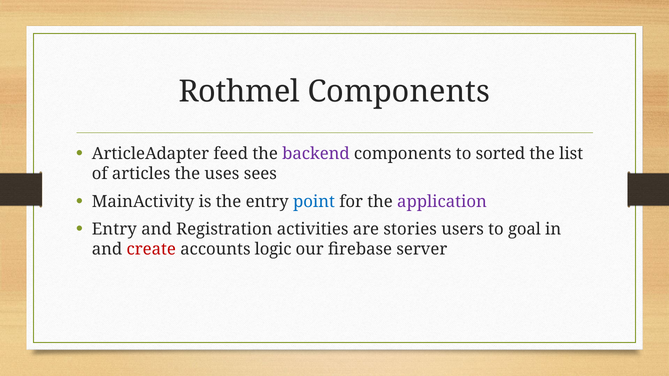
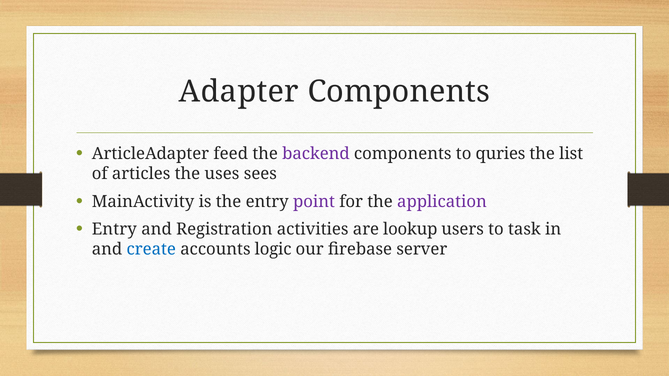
Rothmel: Rothmel -> Adapter
sorted: sorted -> quries
point colour: blue -> purple
stories: stories -> lookup
goal: goal -> task
create colour: red -> blue
